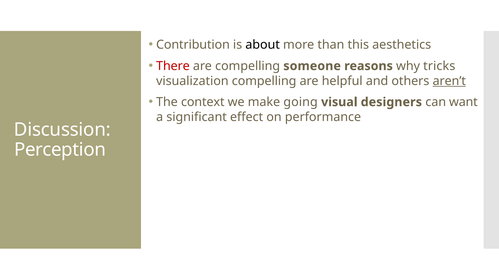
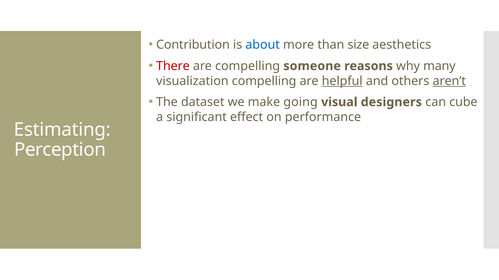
about colour: black -> blue
this: this -> size
tricks: tricks -> many
helpful underline: none -> present
context: context -> dataset
want: want -> cube
Discussion: Discussion -> Estimating
